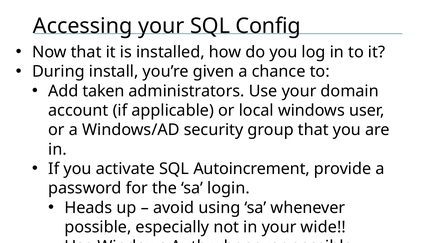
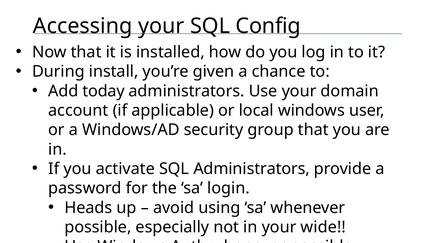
taken: taken -> today
SQL Autoincrement: Autoincrement -> Administrators
